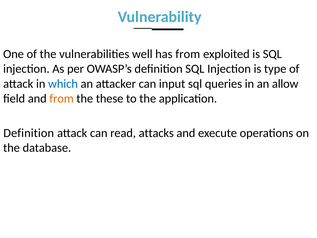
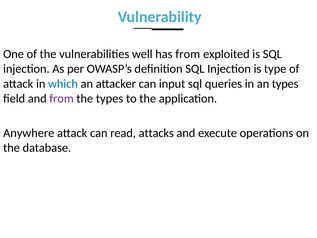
an allow: allow -> types
from at (62, 98) colour: orange -> purple
the these: these -> types
Definition at (29, 133): Definition -> Anywhere
